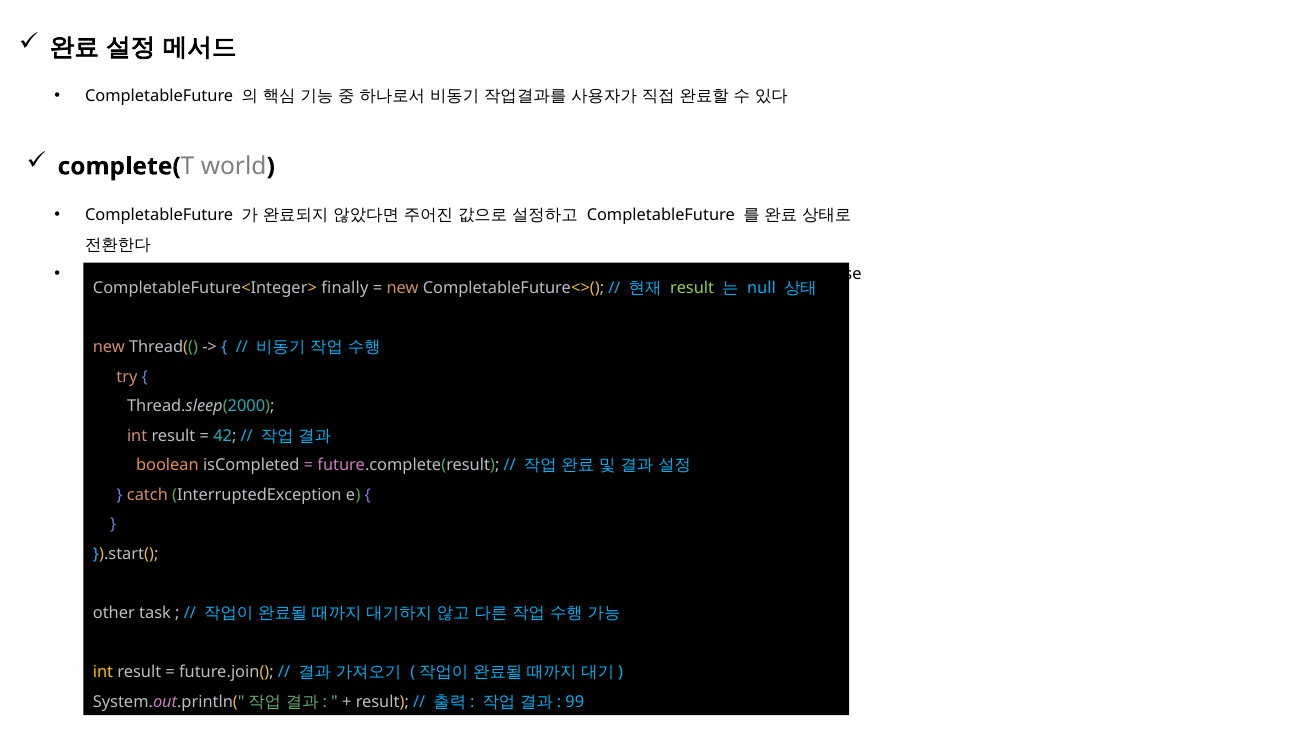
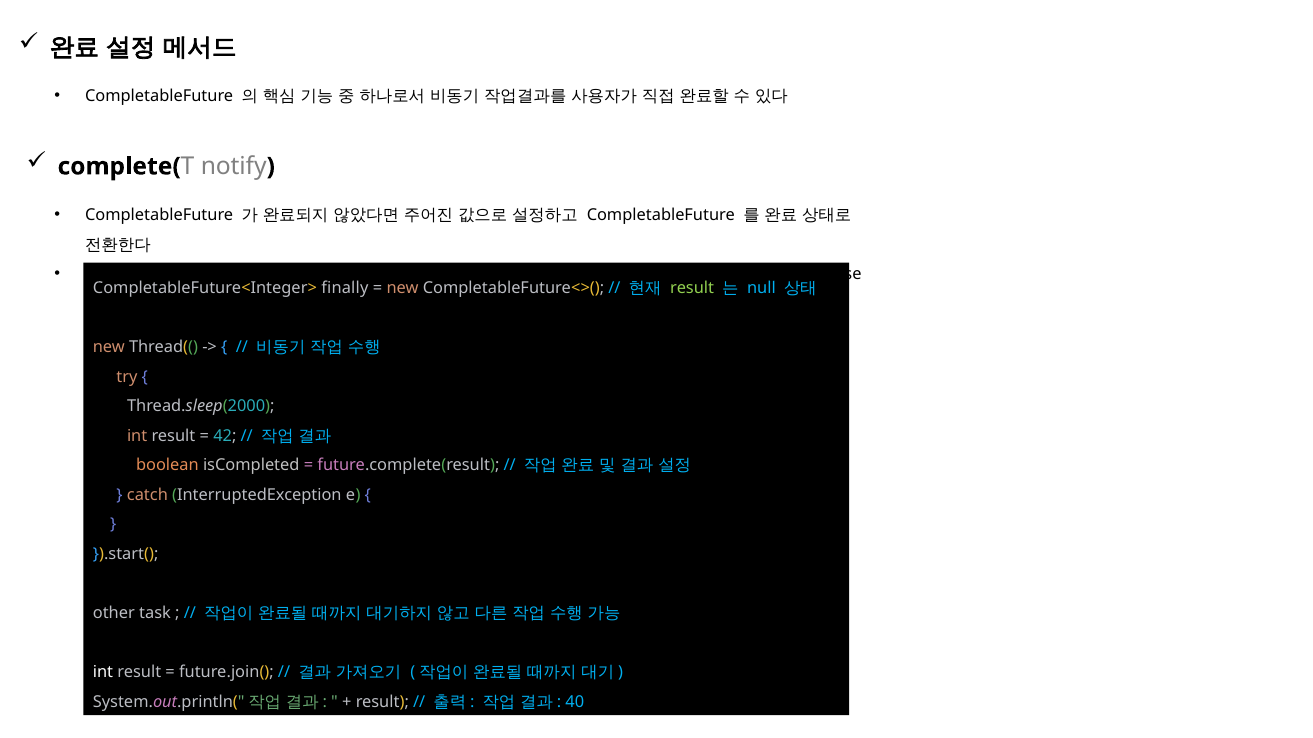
world: world -> notify
int at (103, 673) colour: yellow -> white
99: 99 -> 40
